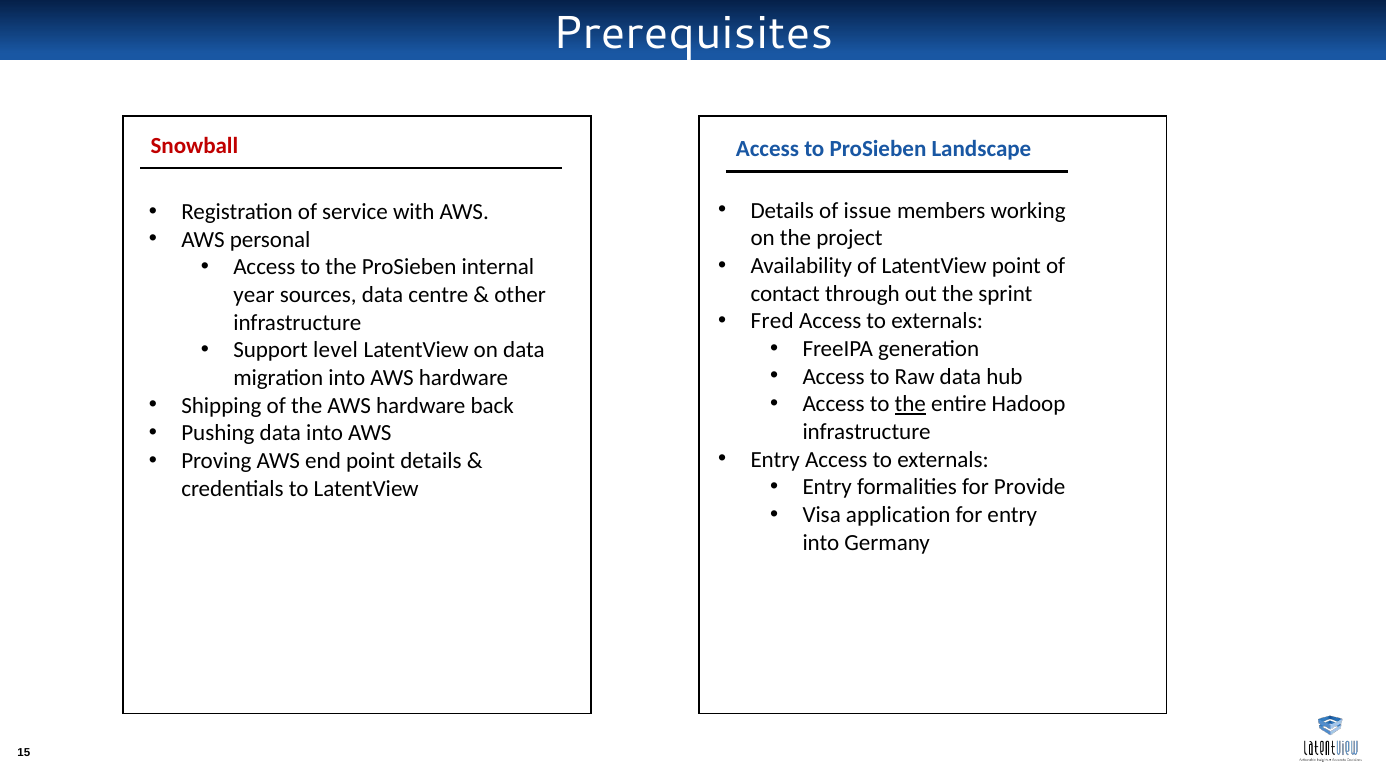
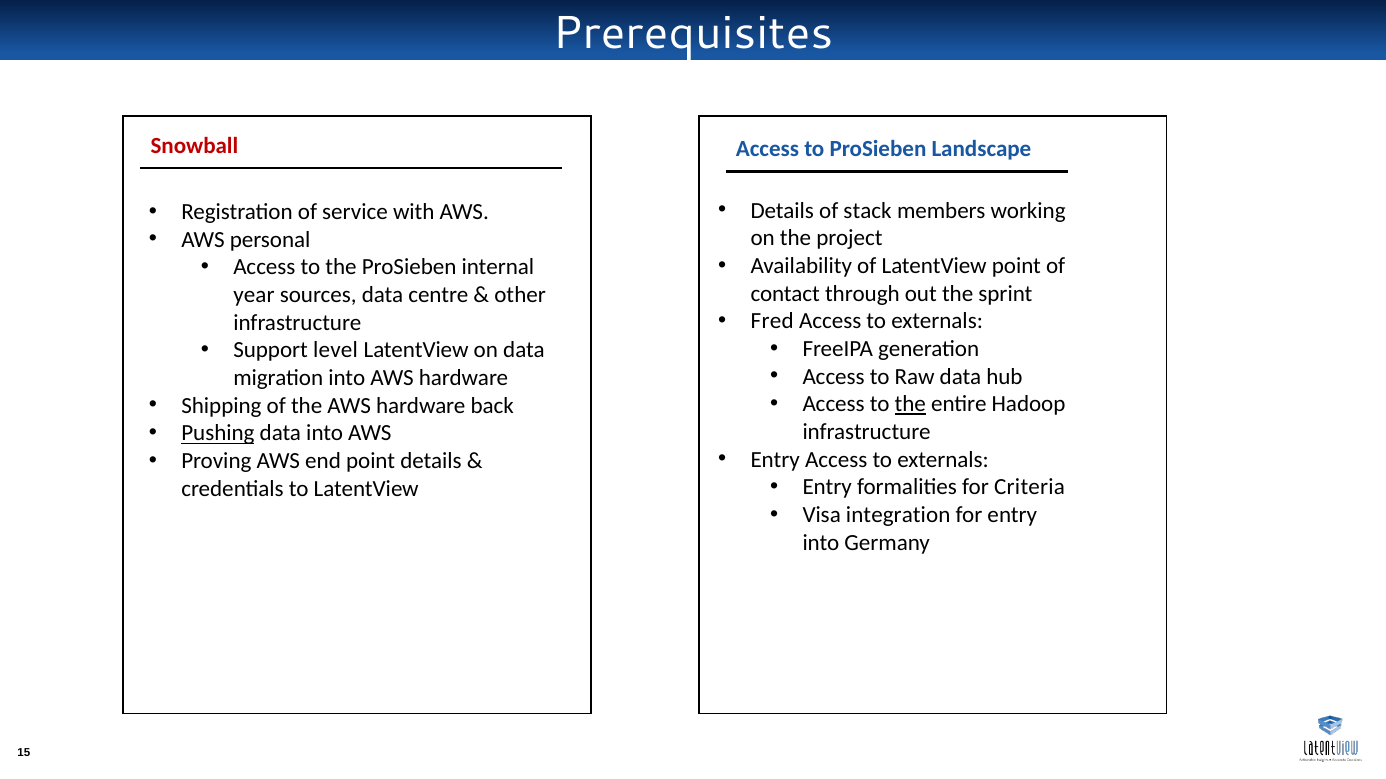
issue: issue -> stack
Pushing underline: none -> present
Provide: Provide -> Criteria
application: application -> integration
